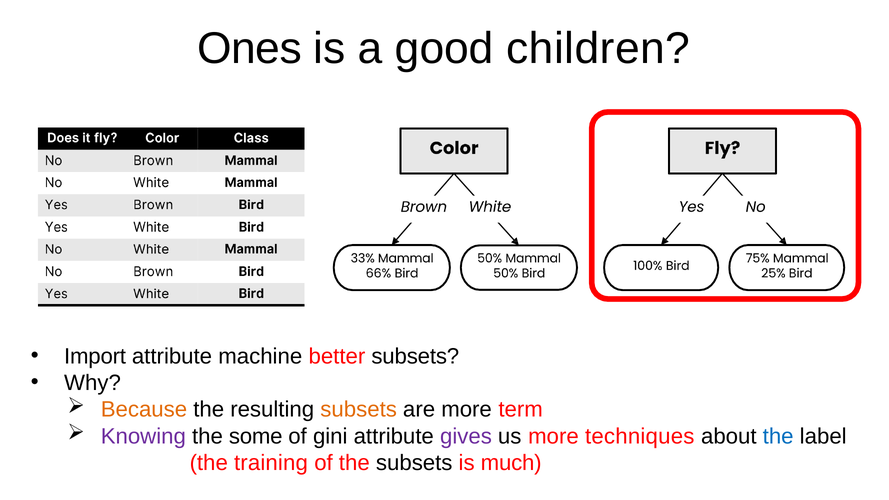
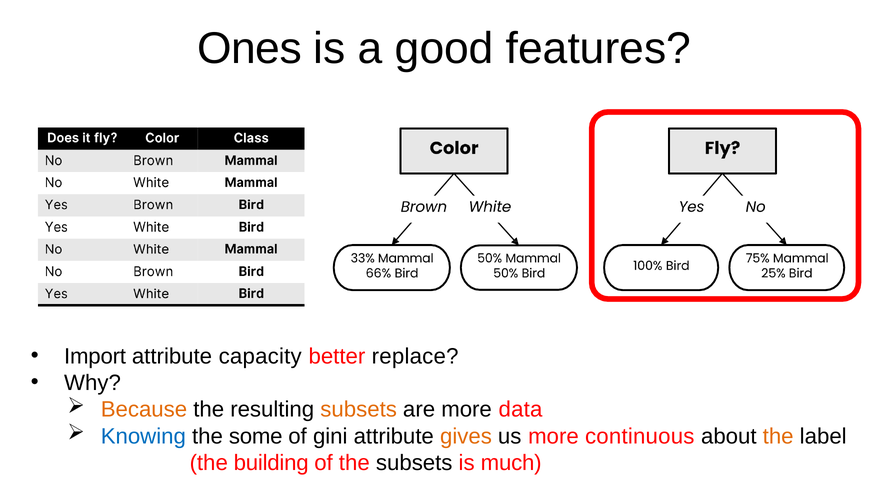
children: children -> features
machine: machine -> capacity
better subsets: subsets -> replace
term: term -> data
Knowing colour: purple -> blue
gives colour: purple -> orange
techniques: techniques -> continuous
the at (778, 436) colour: blue -> orange
training: training -> building
